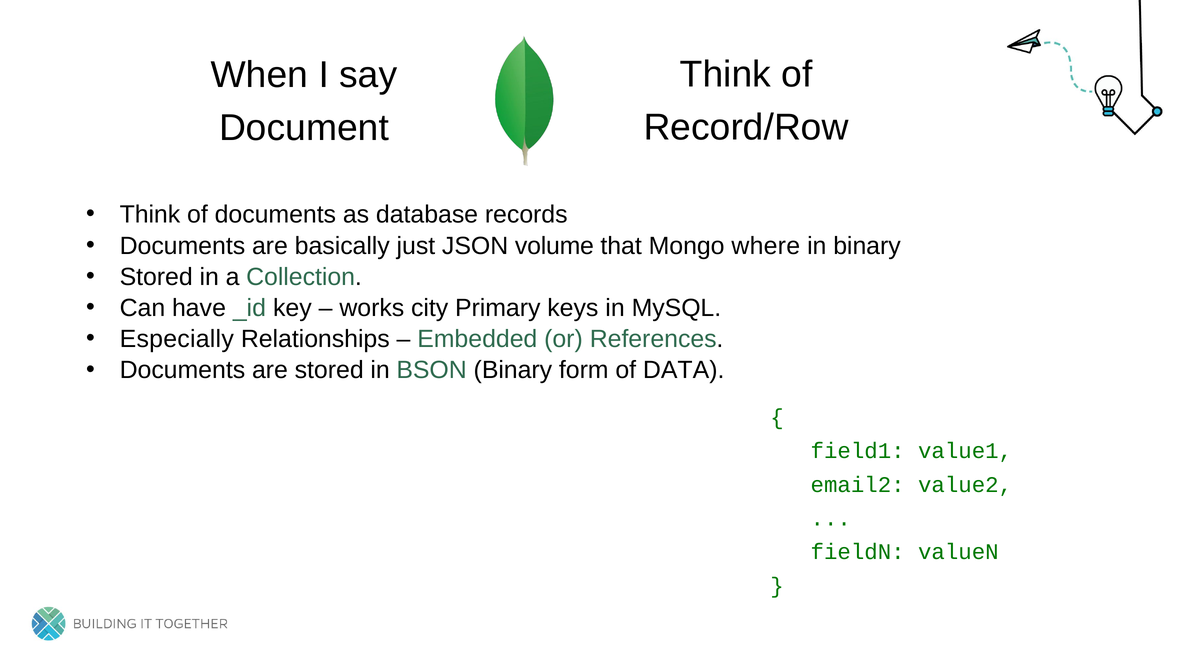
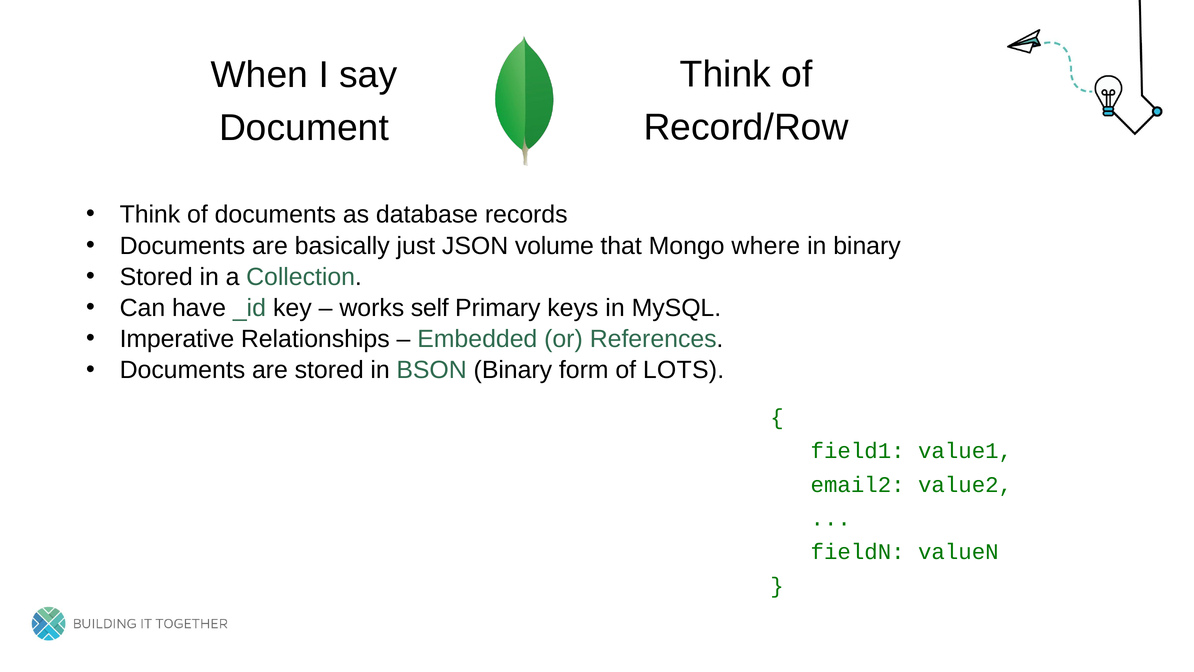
city: city -> self
Especially: Especially -> Imperative
DATA: DATA -> LOTS
